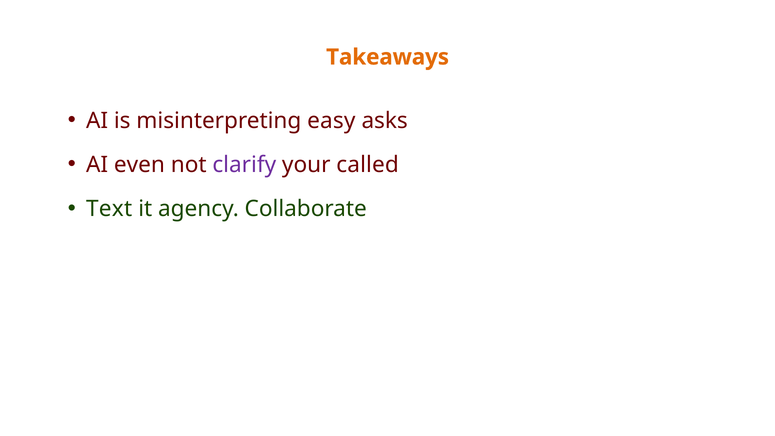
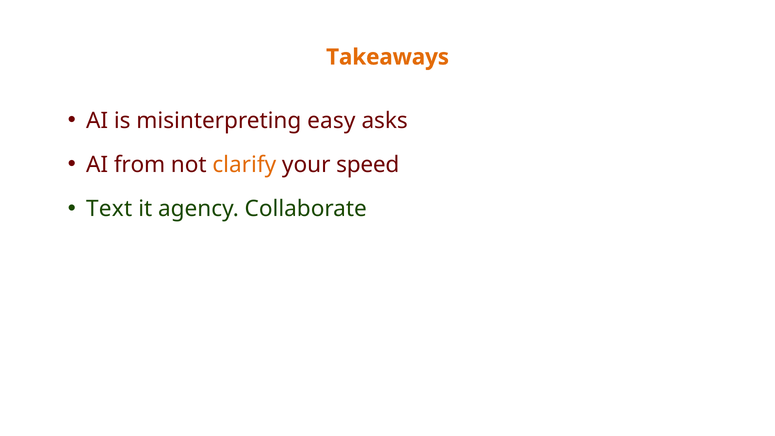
even: even -> from
clarify colour: purple -> orange
called: called -> speed
